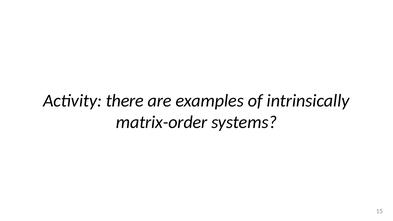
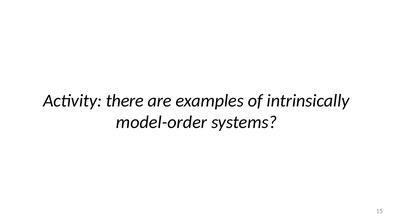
matrix-order: matrix-order -> model-order
